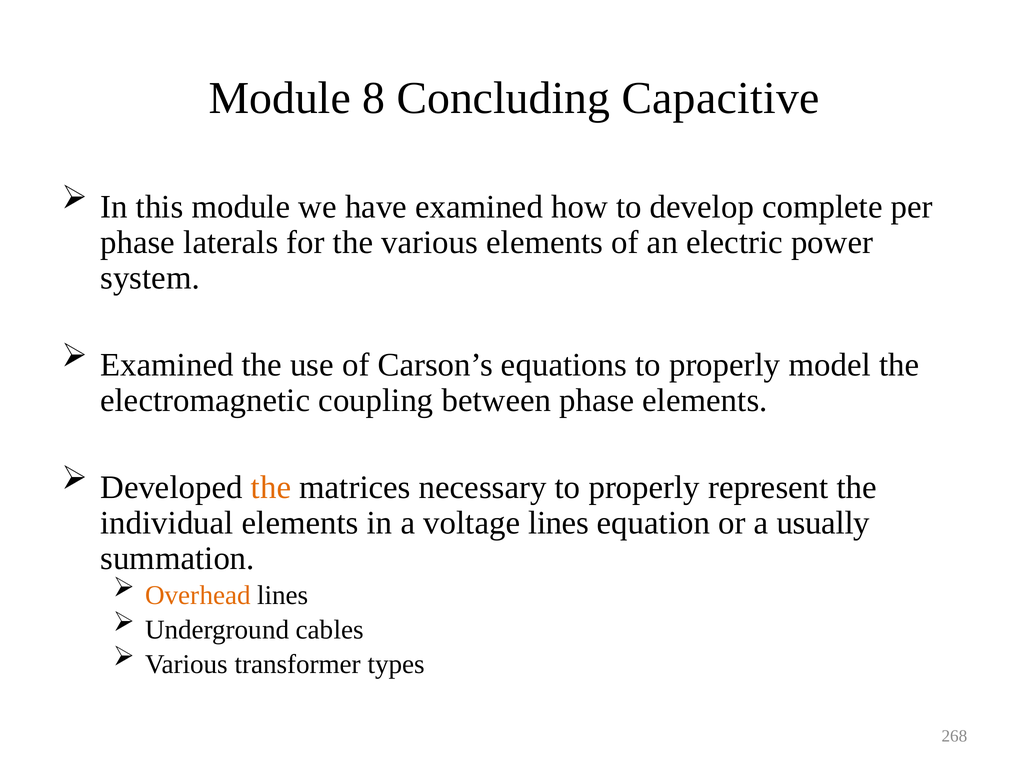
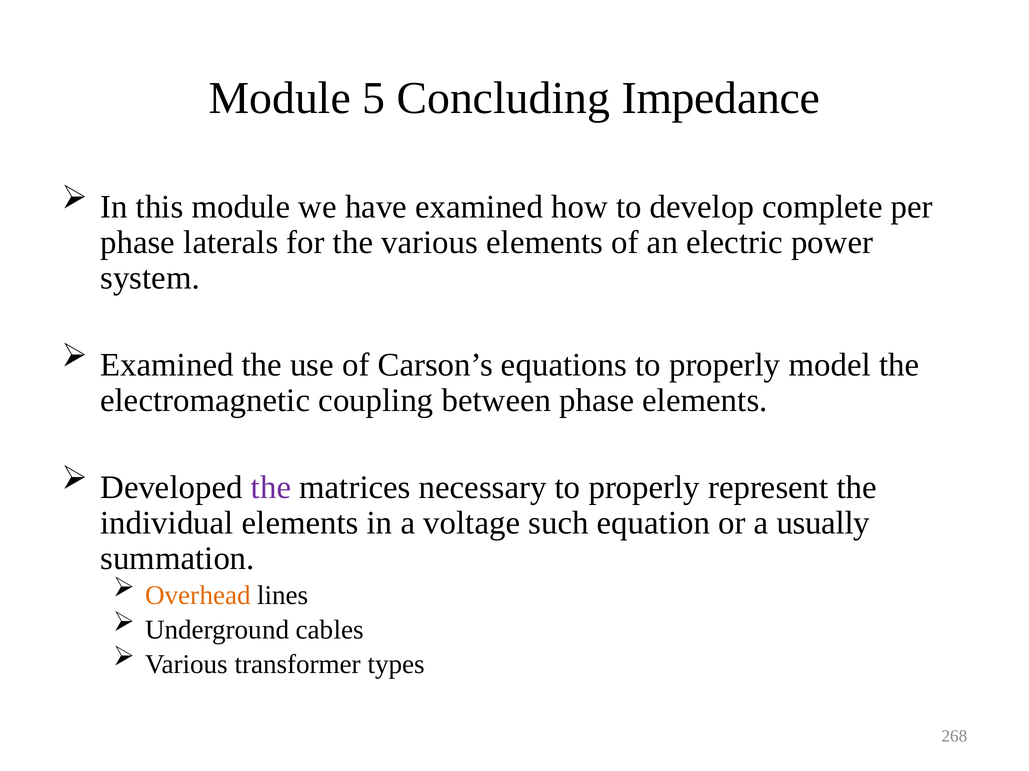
8: 8 -> 5
Capacitive: Capacitive -> Impedance
the at (271, 488) colour: orange -> purple
voltage lines: lines -> such
